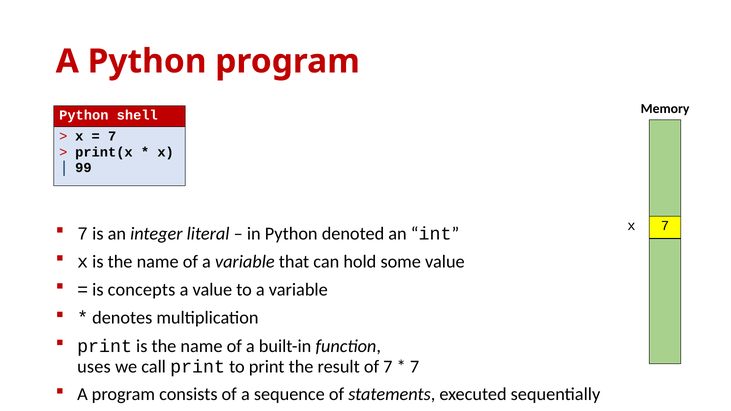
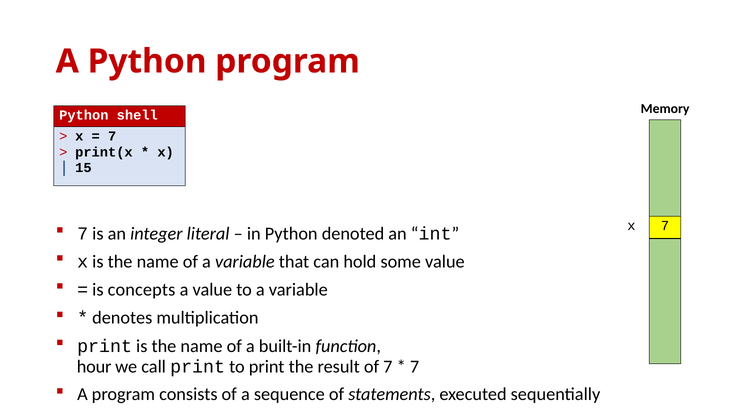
99: 99 -> 15
uses: uses -> hour
